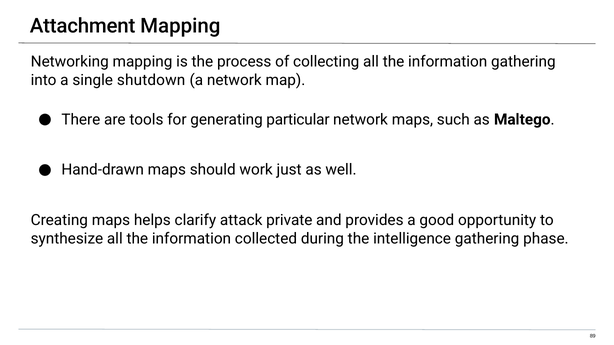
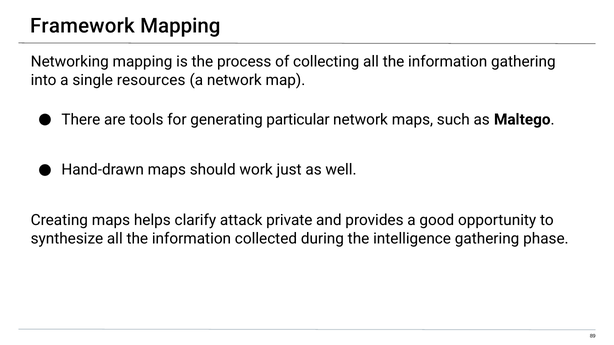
Attachment: Attachment -> Framework
shutdown: shutdown -> resources
